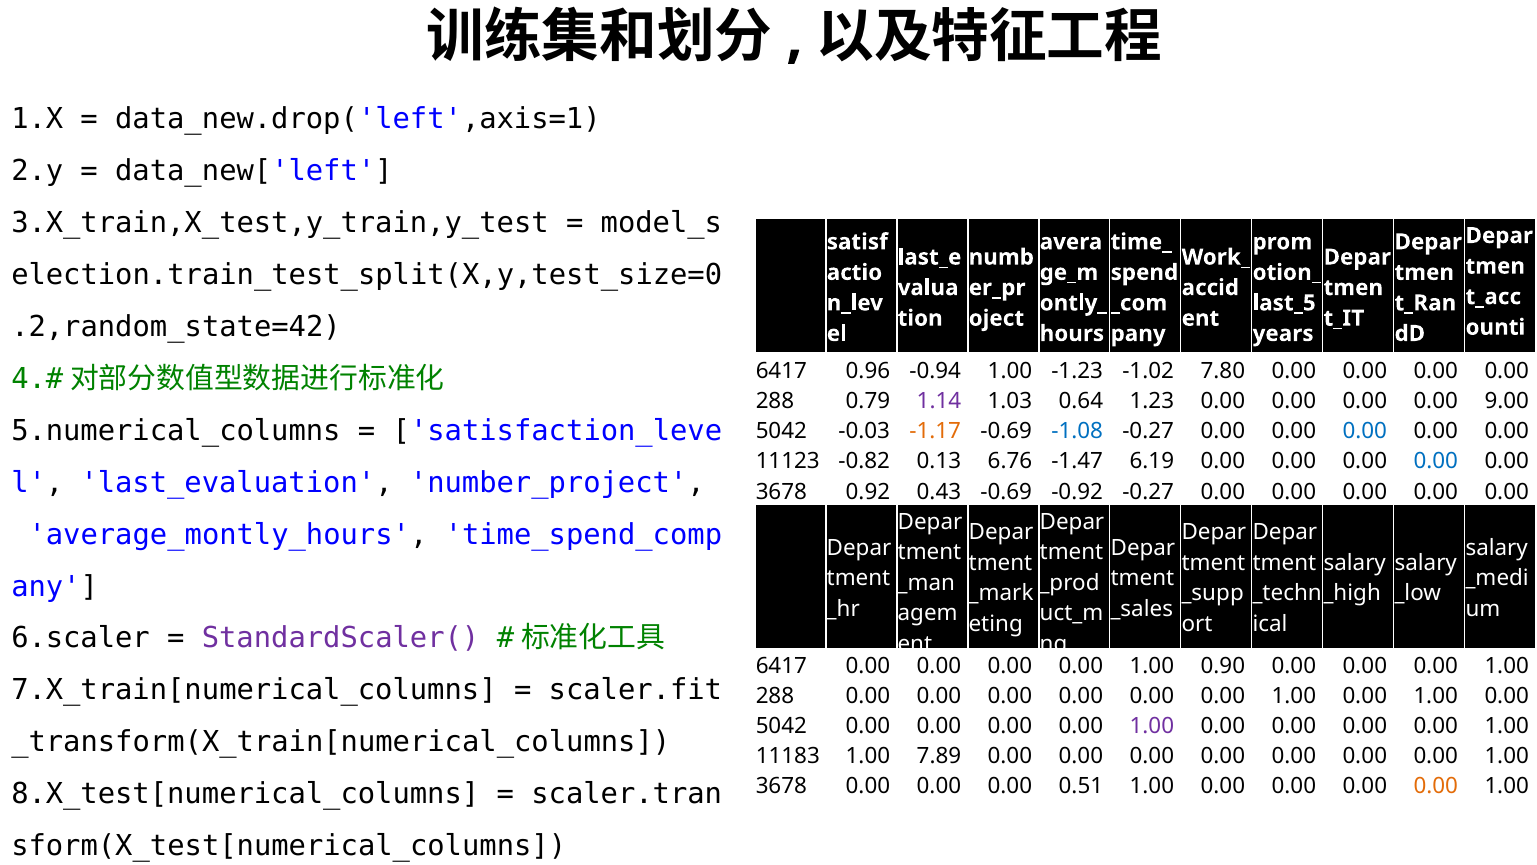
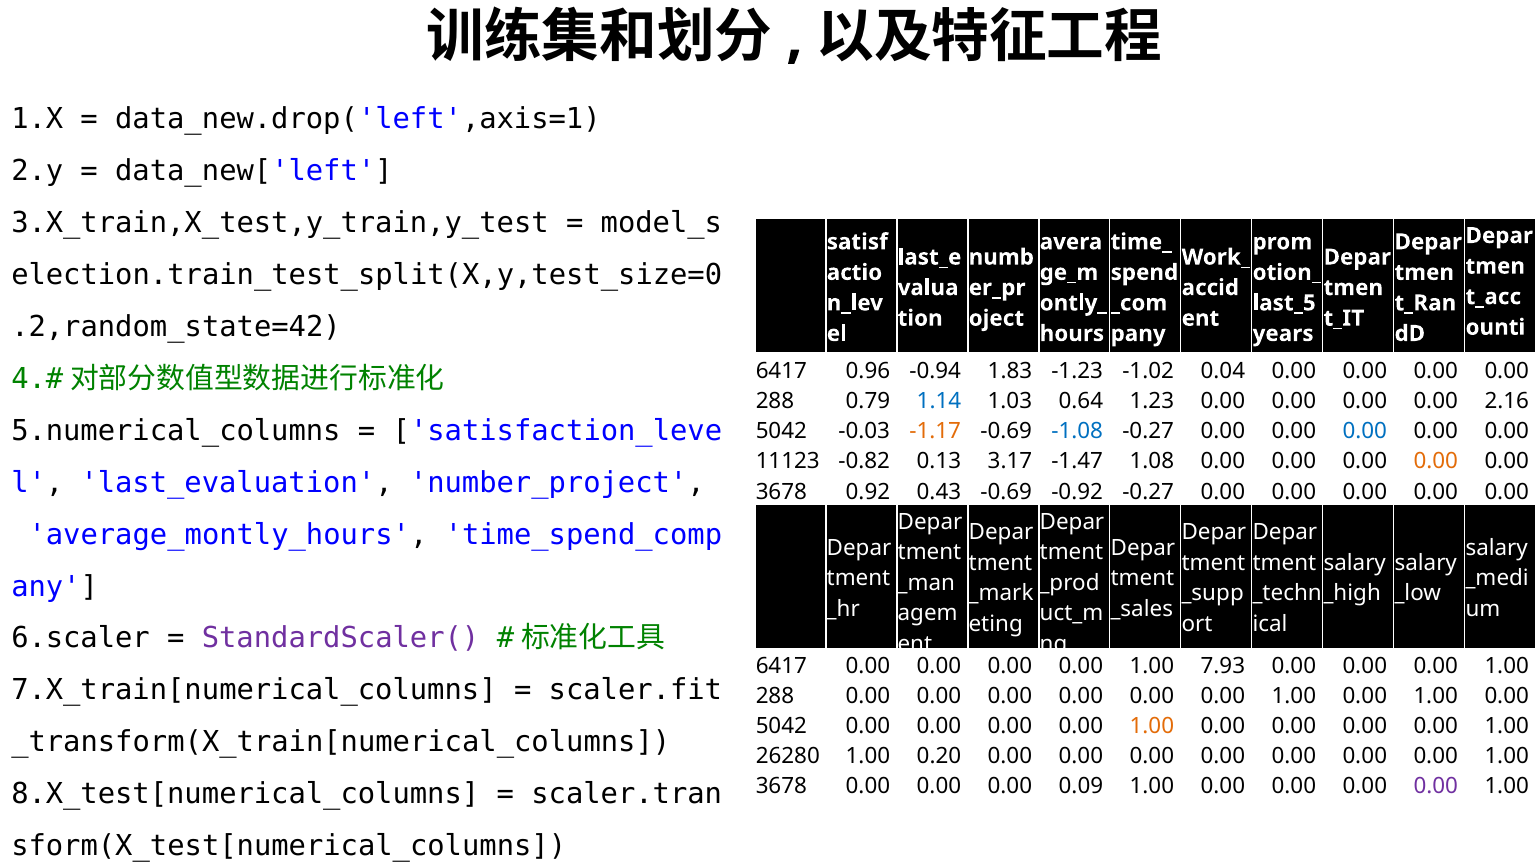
-0.94 1.00: 1.00 -> 1.83
7.80: 7.80 -> 0.04
1.14 colour: purple -> blue
9.00: 9.00 -> 2.16
6.76: 6.76 -> 3.17
6.19: 6.19 -> 1.08
0.00 at (1436, 461) colour: blue -> orange
0.90: 0.90 -> 7.93
1.00 at (1152, 726) colour: purple -> orange
11183: 11183 -> 26280
7.89: 7.89 -> 0.20
0.51: 0.51 -> 0.09
0.00 at (1436, 786) colour: orange -> purple
